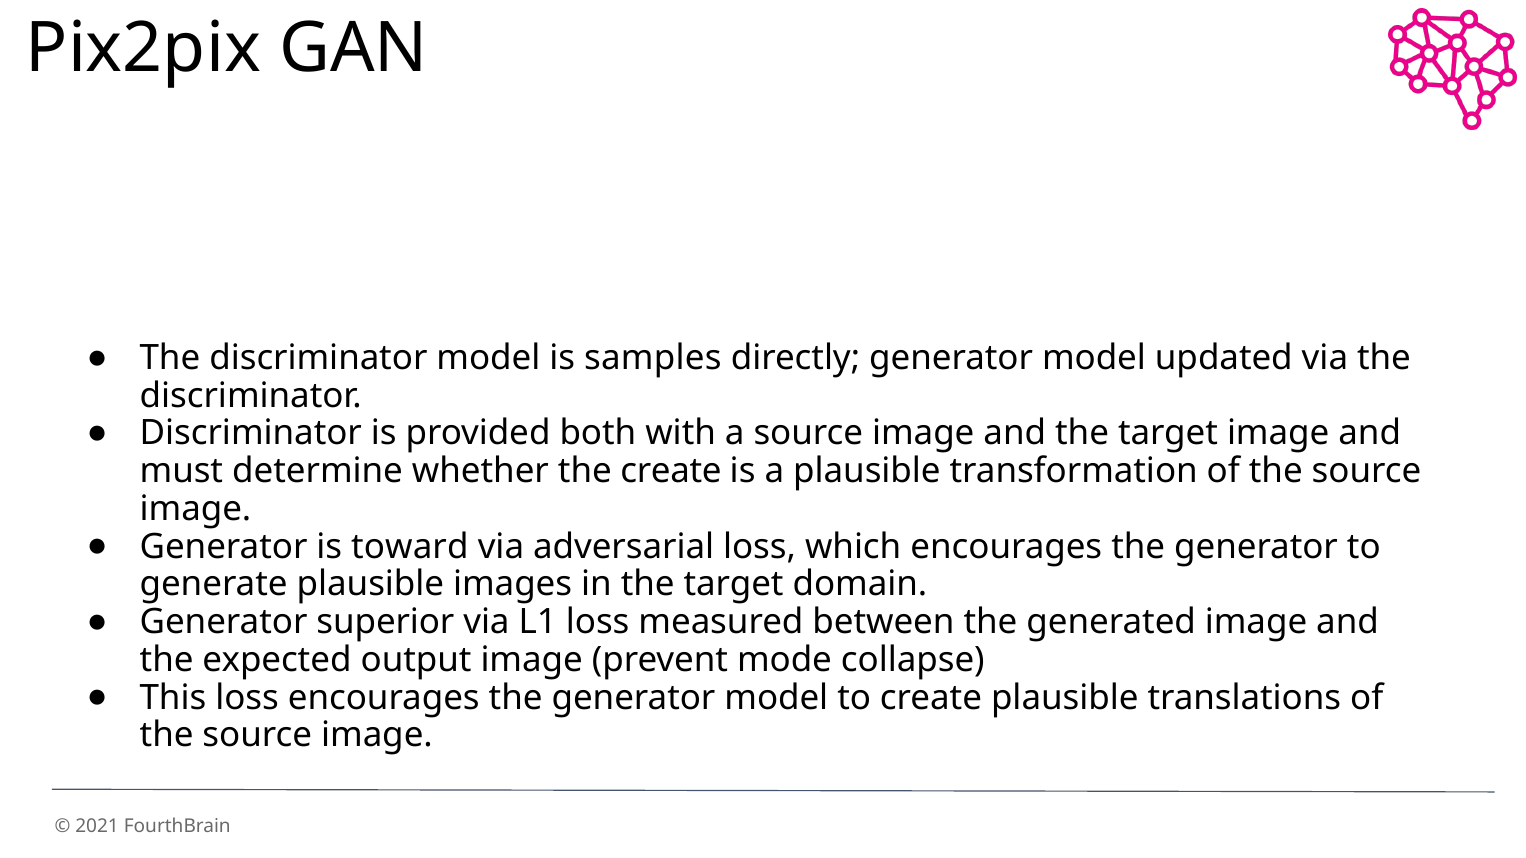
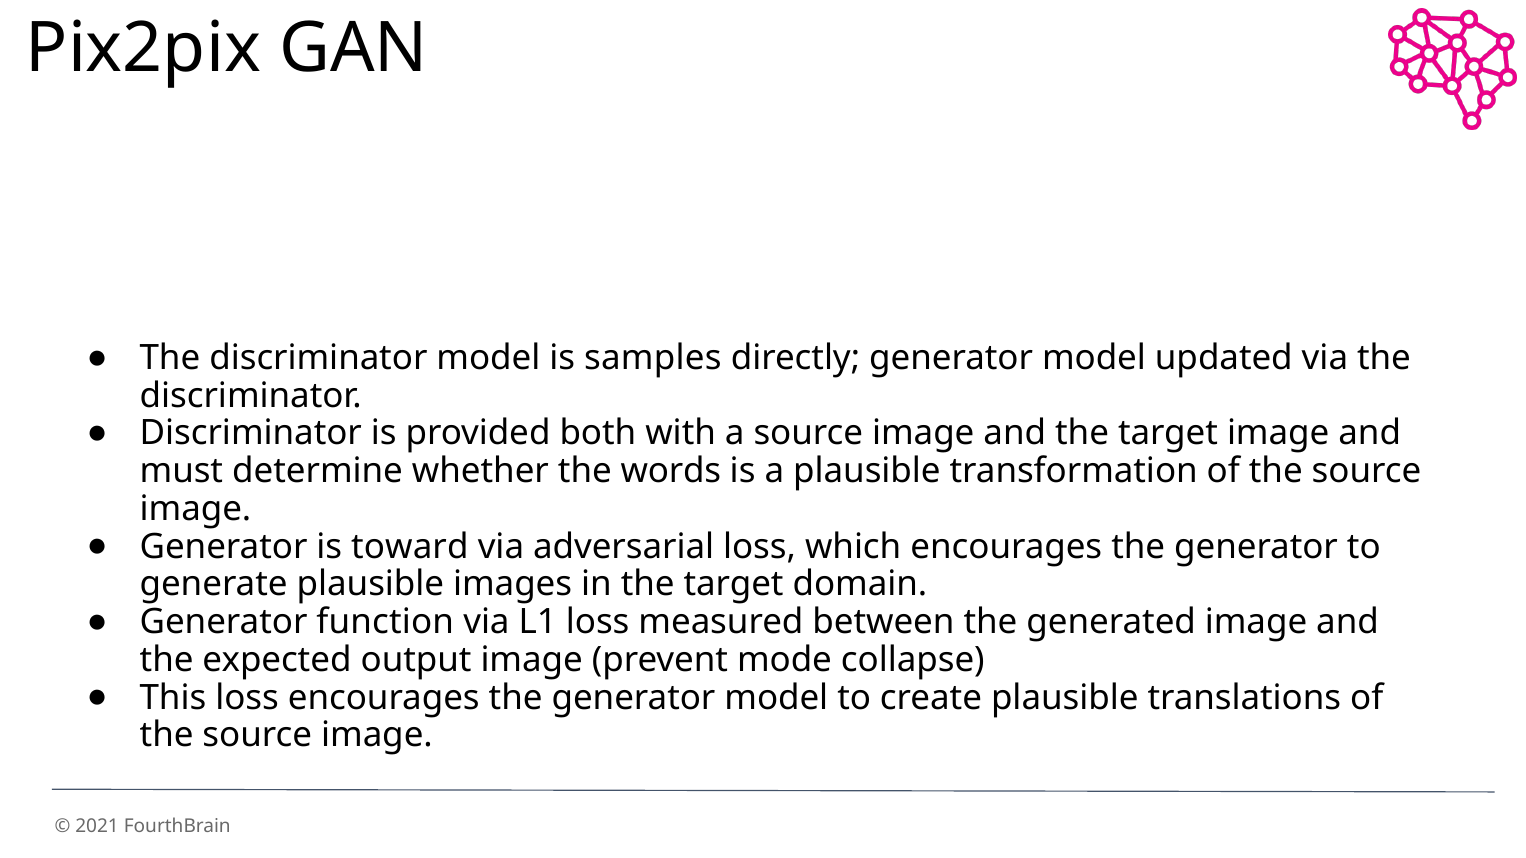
the create: create -> words
superior: superior -> function
